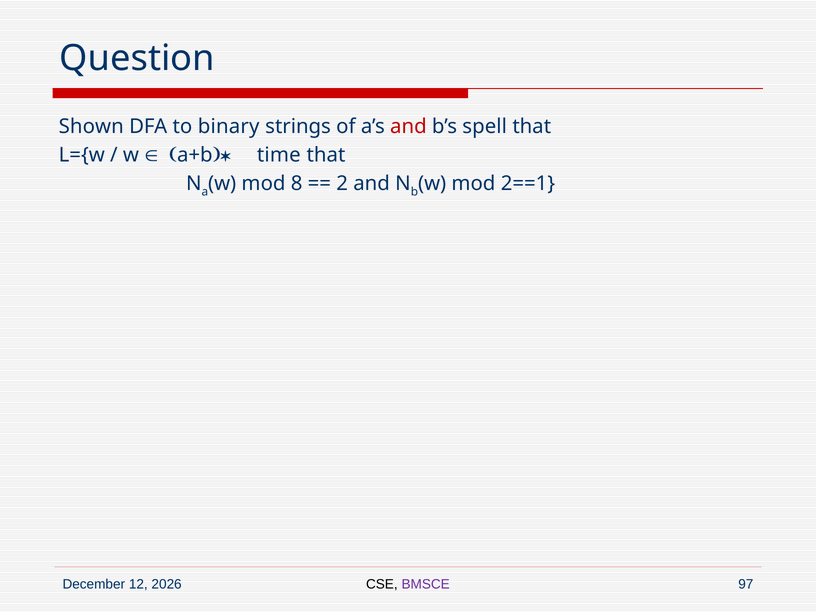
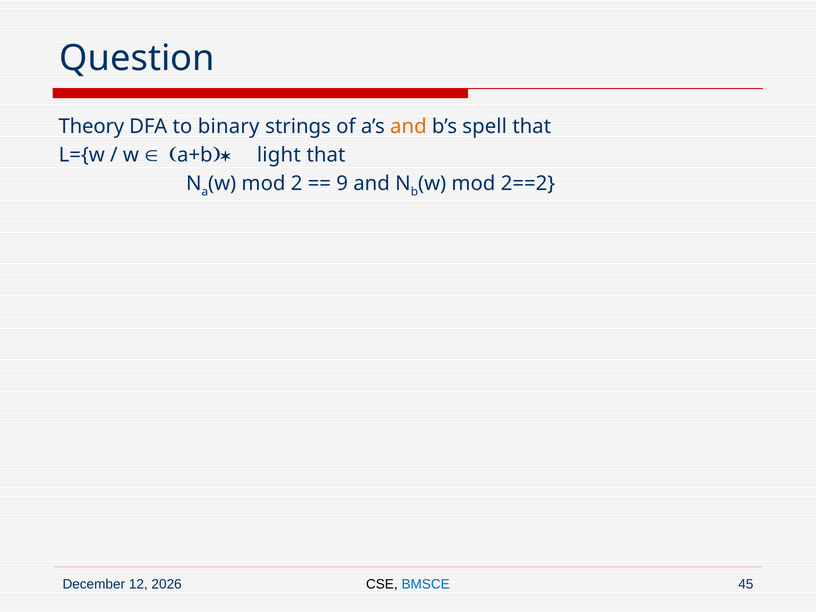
Shown: Shown -> Theory
and at (408, 127) colour: red -> orange
time: time -> light
8: 8 -> 2
2: 2 -> 9
2==1: 2==1 -> 2==2
BMSCE colour: purple -> blue
97: 97 -> 45
